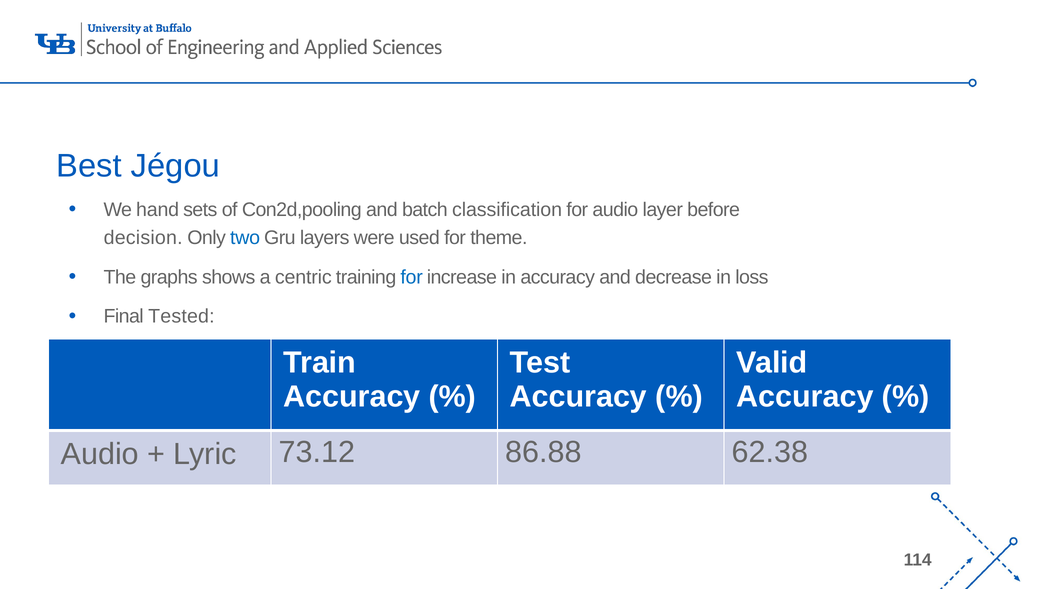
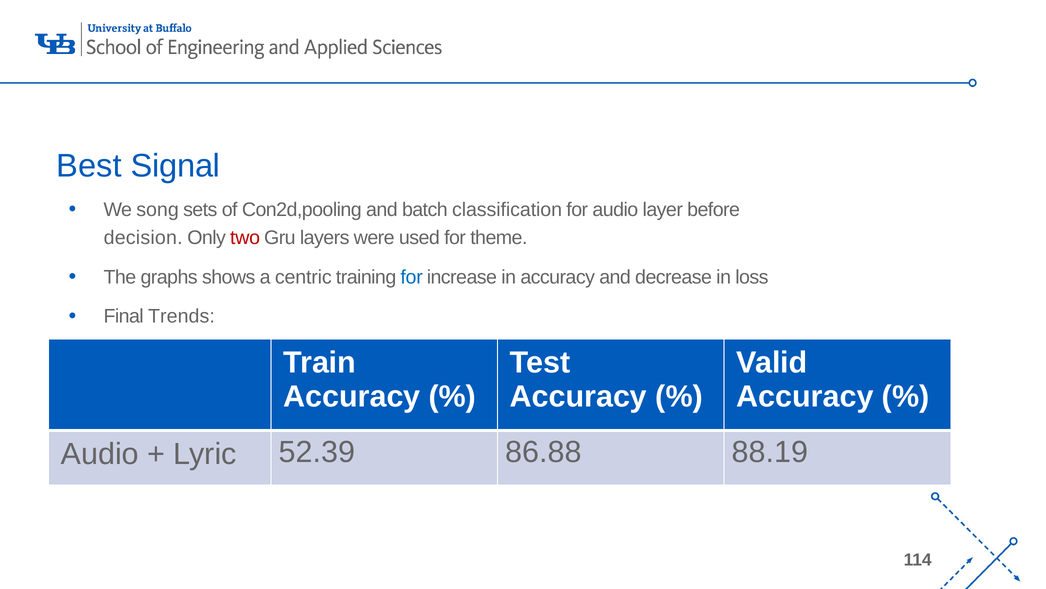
Jégou: Jégou -> Signal
hand: hand -> song
two colour: blue -> red
Tested: Tested -> Trends
73.12: 73.12 -> 52.39
62.38: 62.38 -> 88.19
